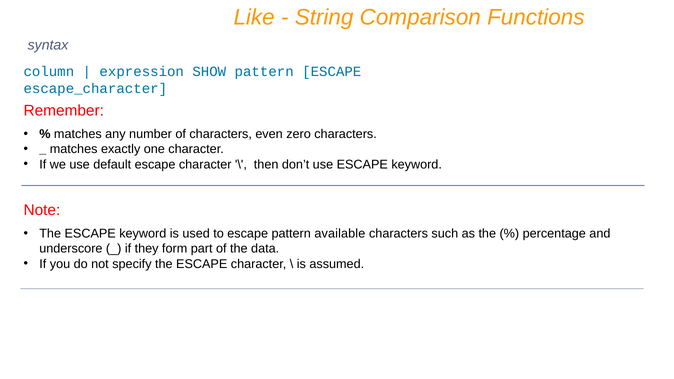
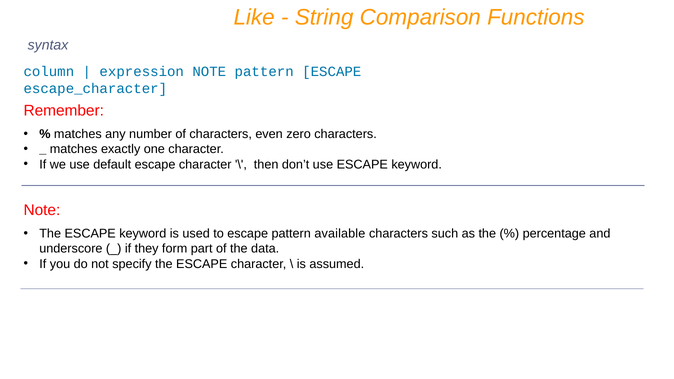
expression SHOW: SHOW -> NOTE
